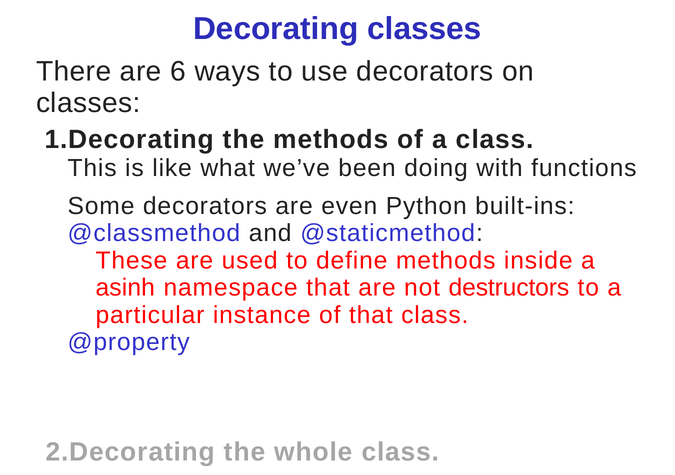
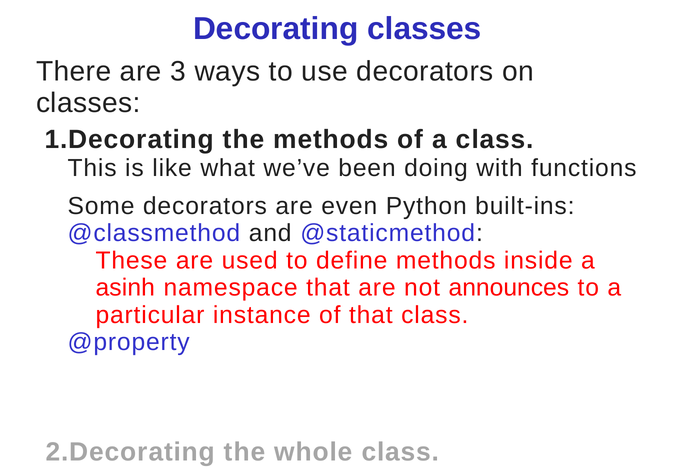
6: 6 -> 3
destructors: destructors -> announces
